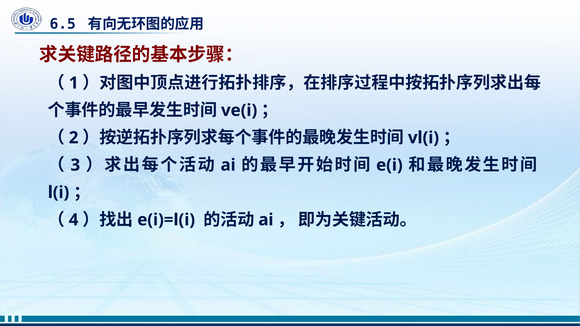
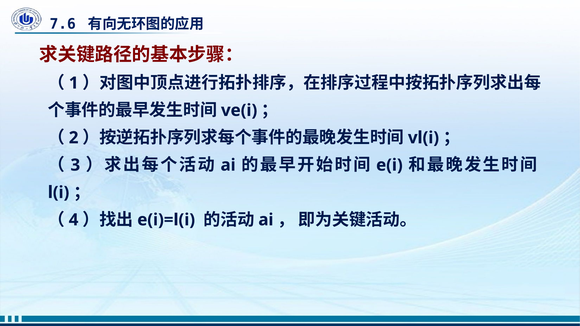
6.5: 6.5 -> 7.6
